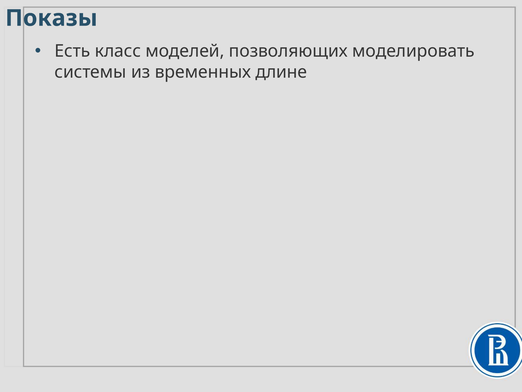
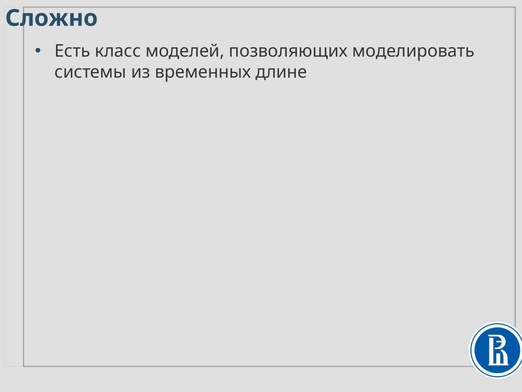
Показы: Показы -> Сложно
